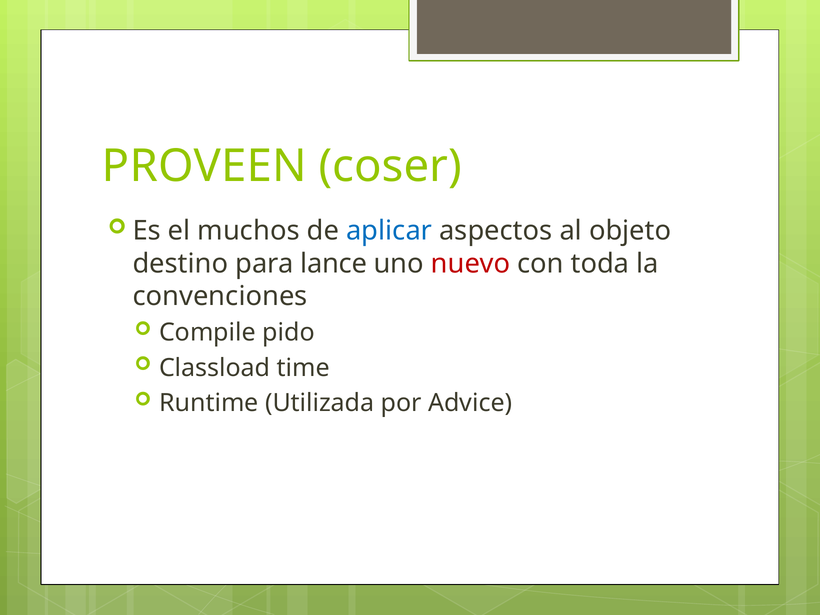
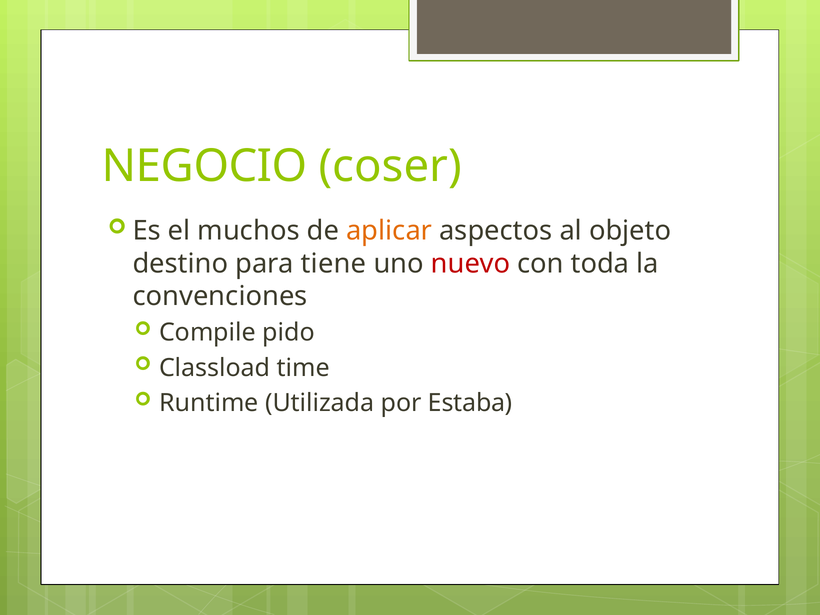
PROVEEN: PROVEEN -> NEGOCIO
aplicar colour: blue -> orange
lance: lance -> tiene
Advice: Advice -> Estaba
